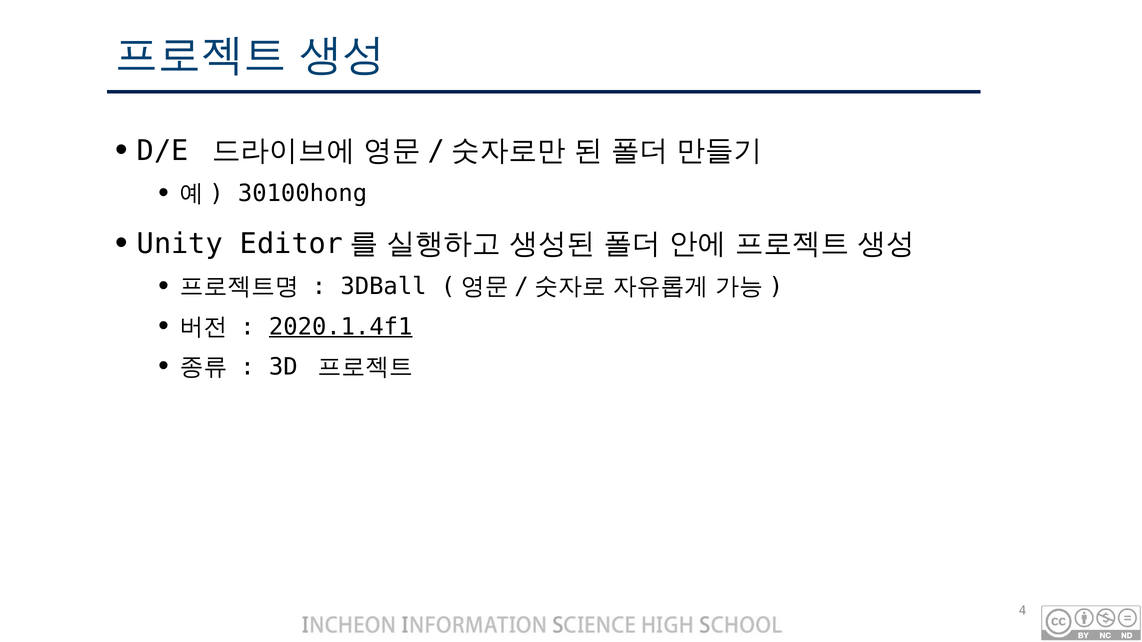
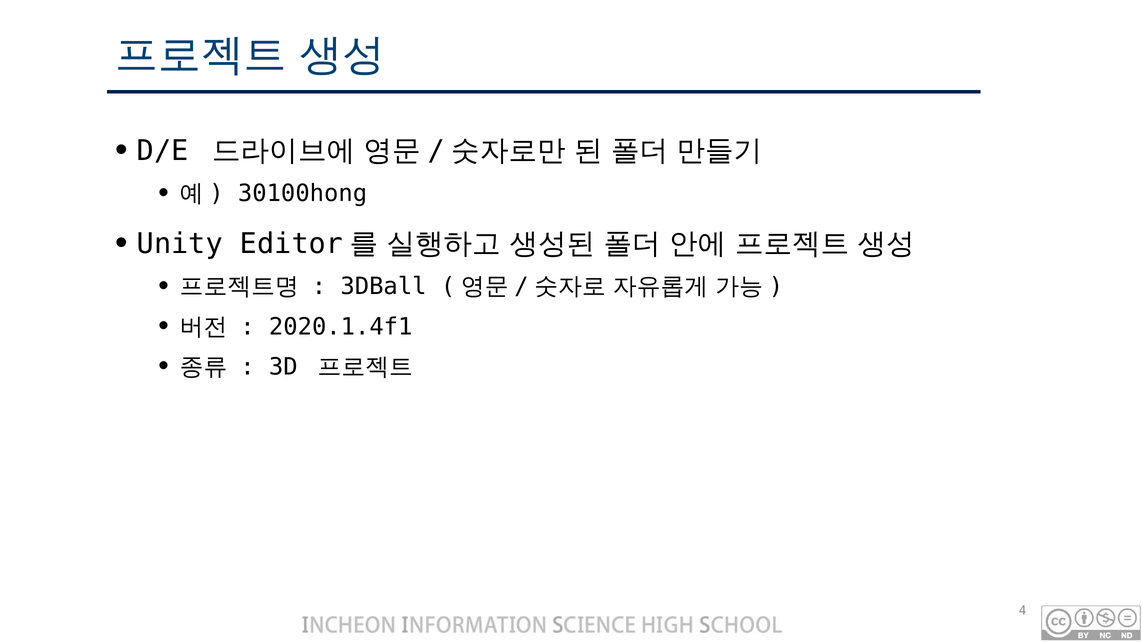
2020.1.4f1 underline: present -> none
